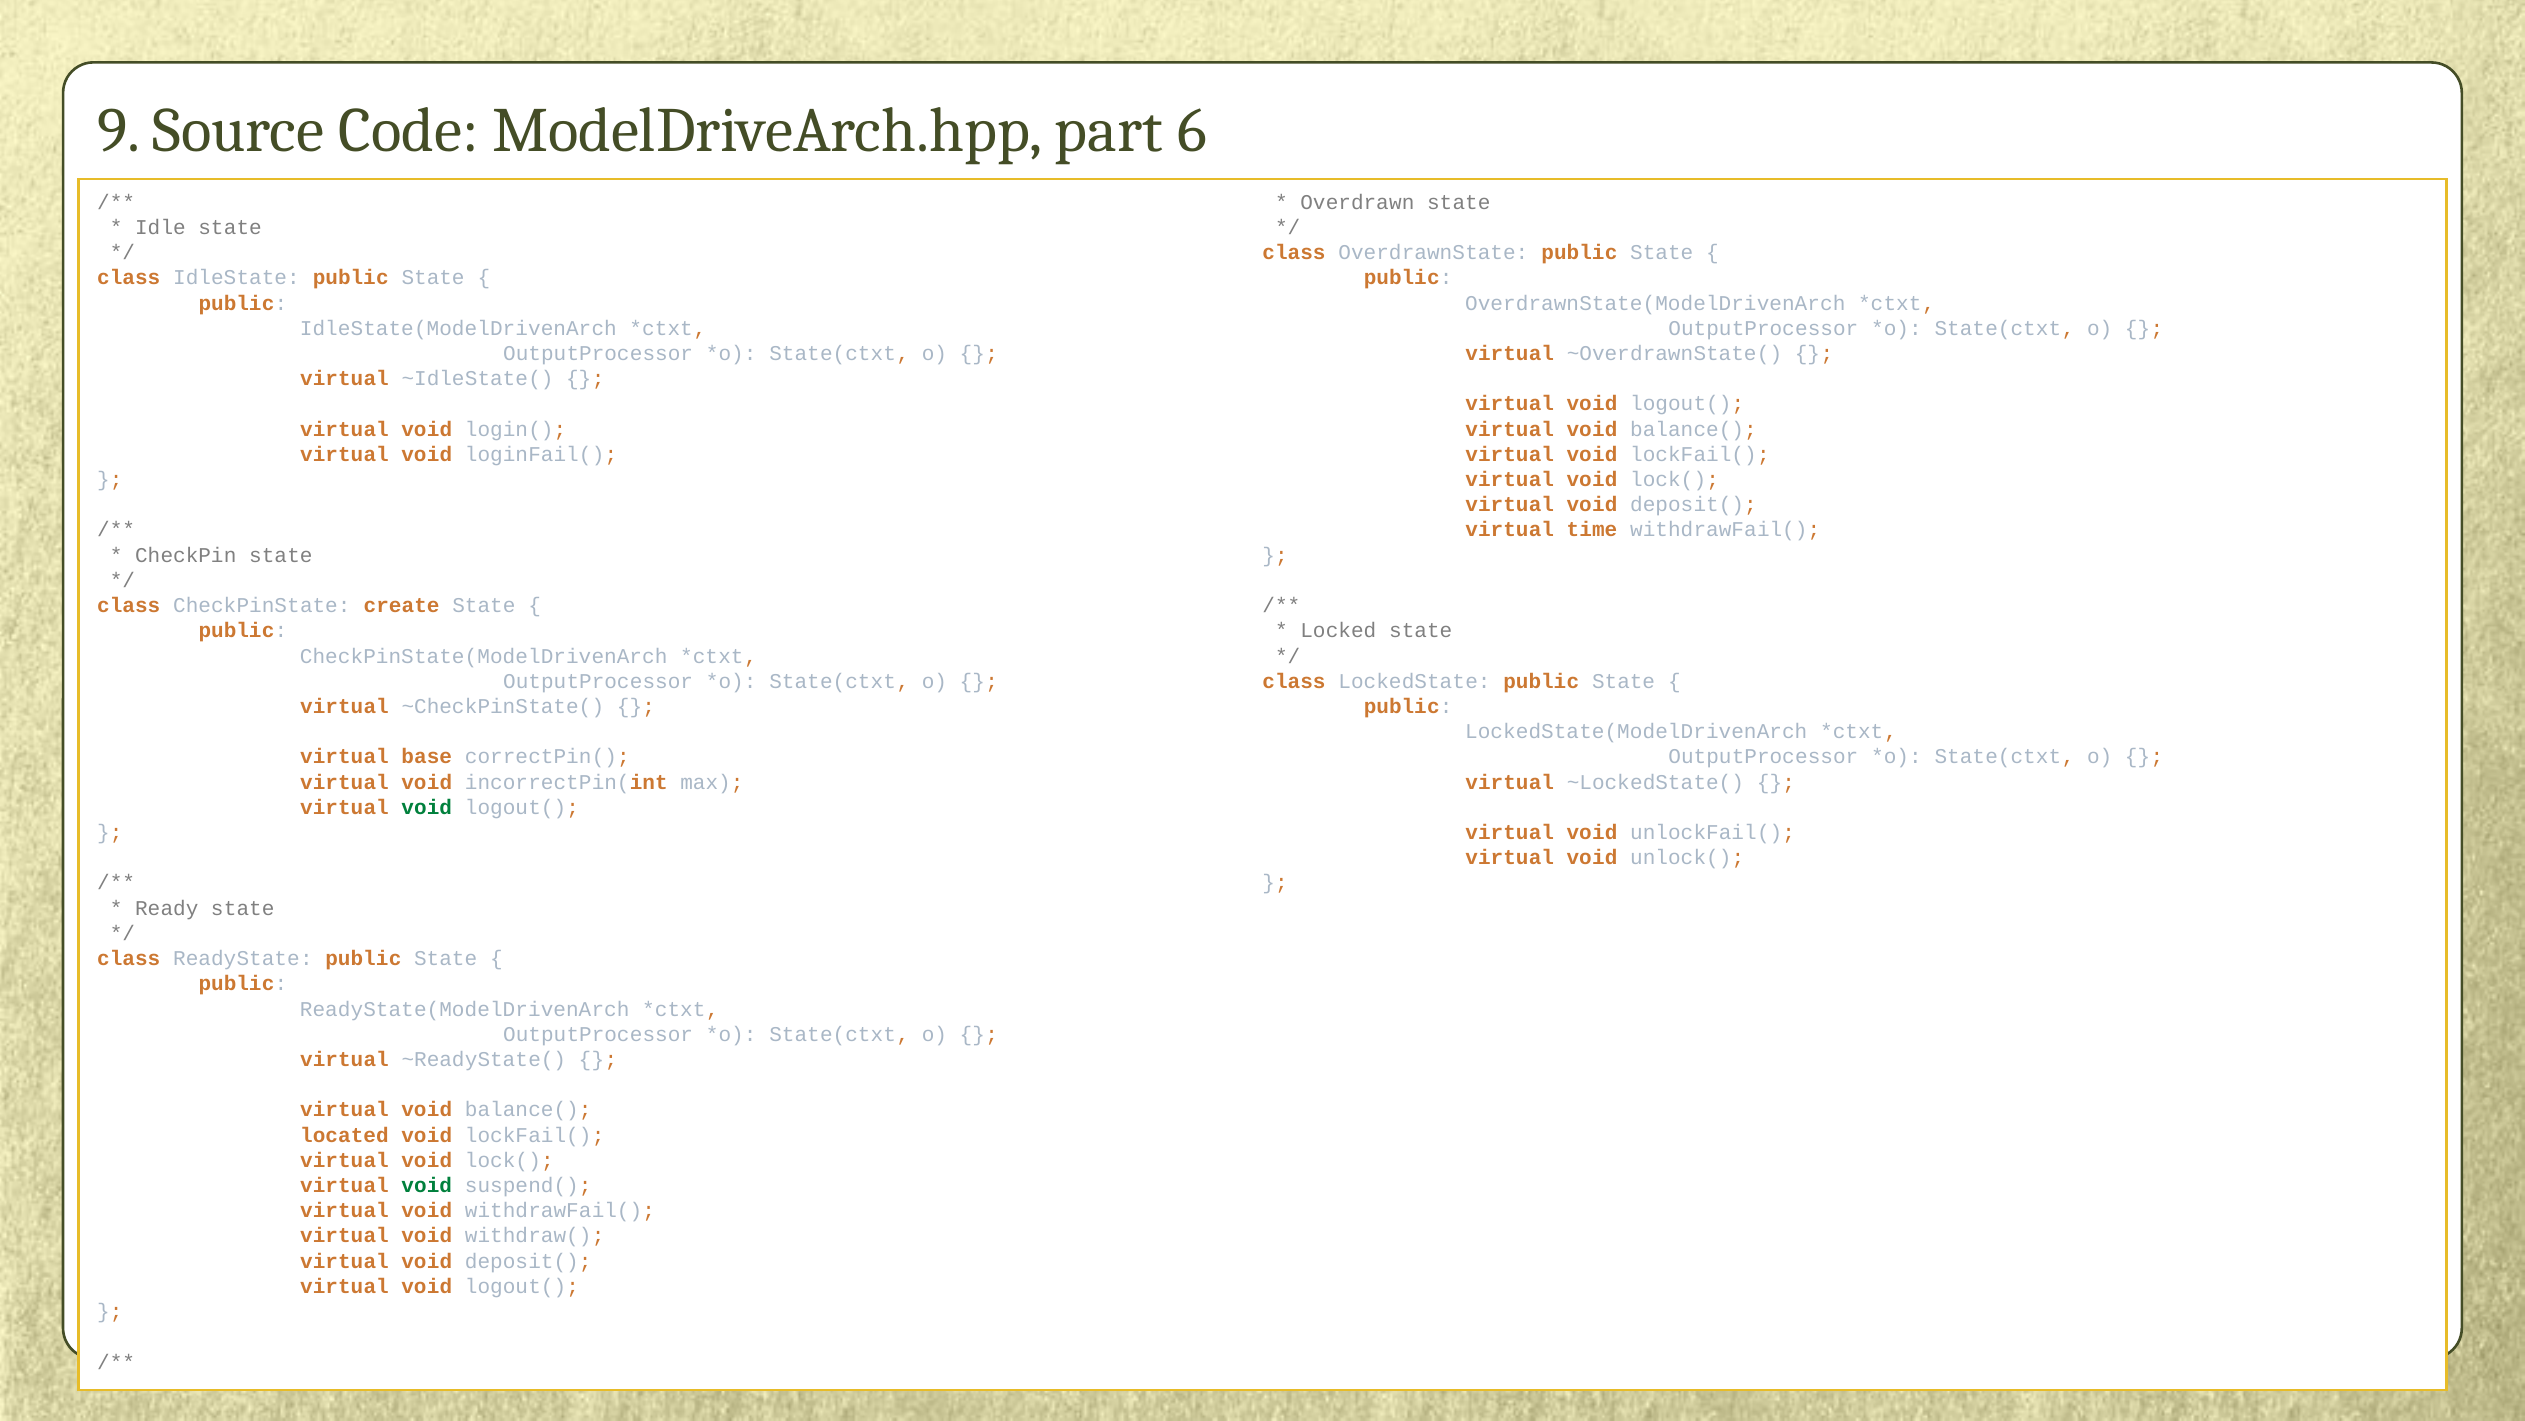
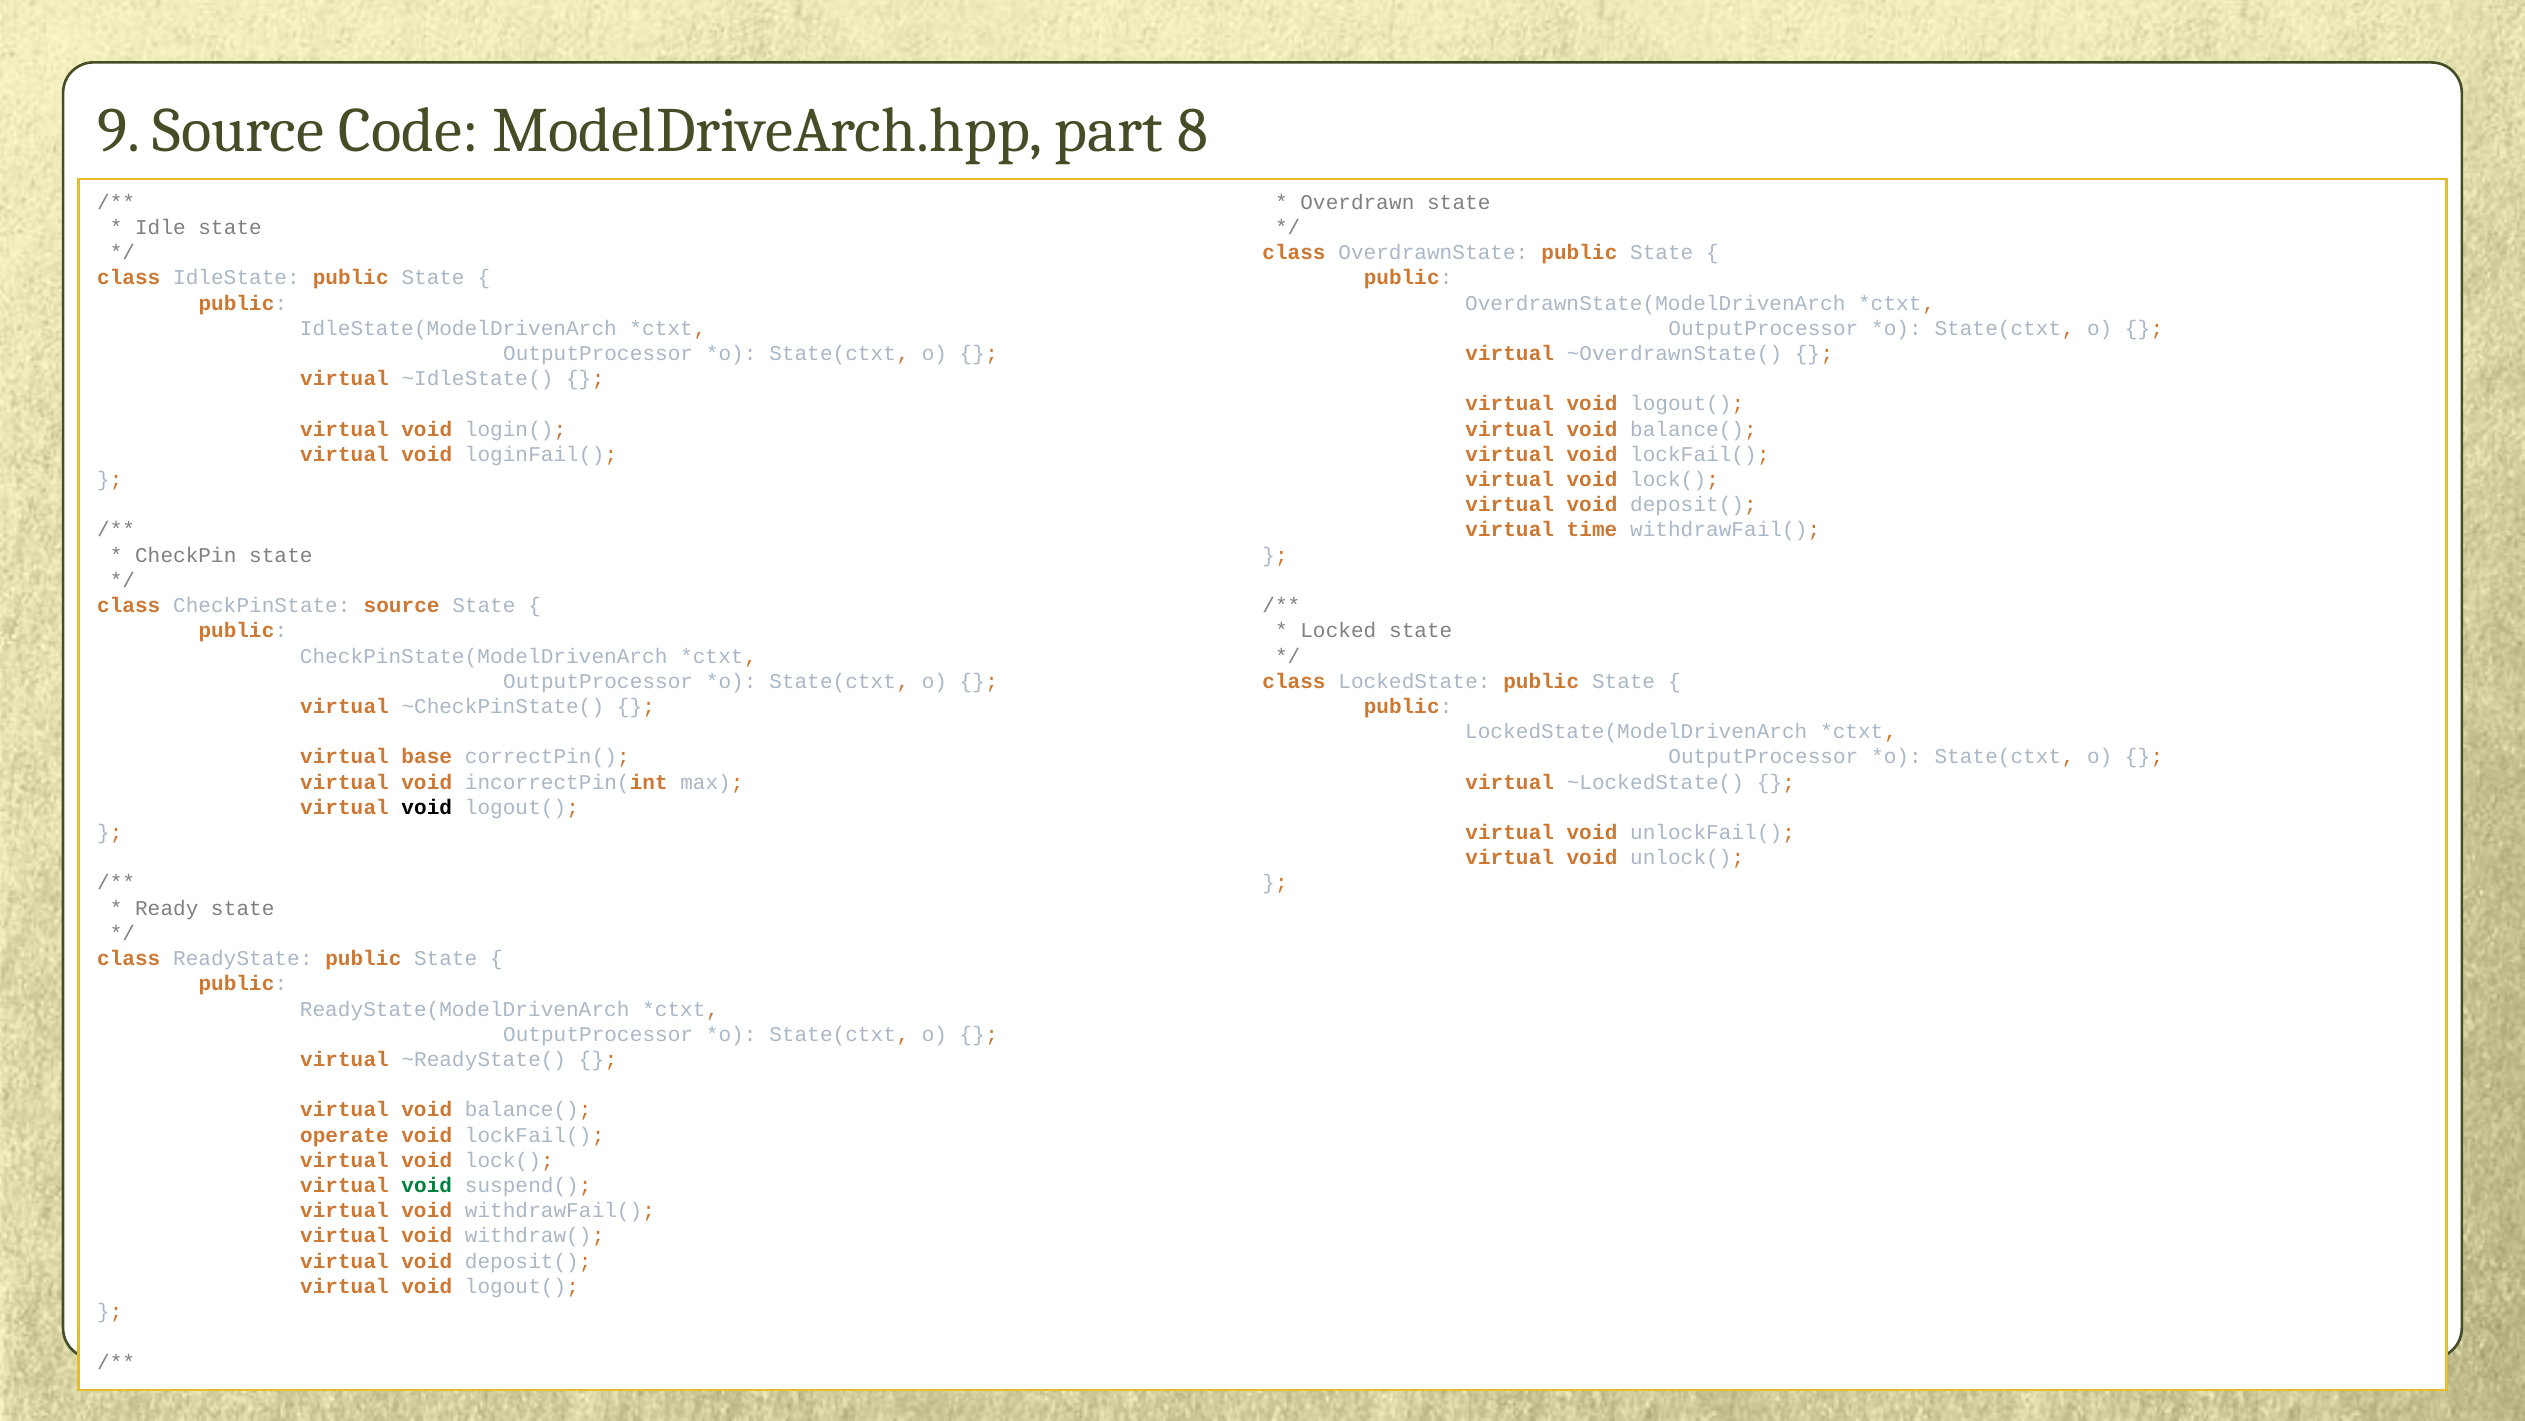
6: 6 -> 8
CheckPinState create: create -> source
void at (427, 807) colour: green -> black
located: located -> operate
